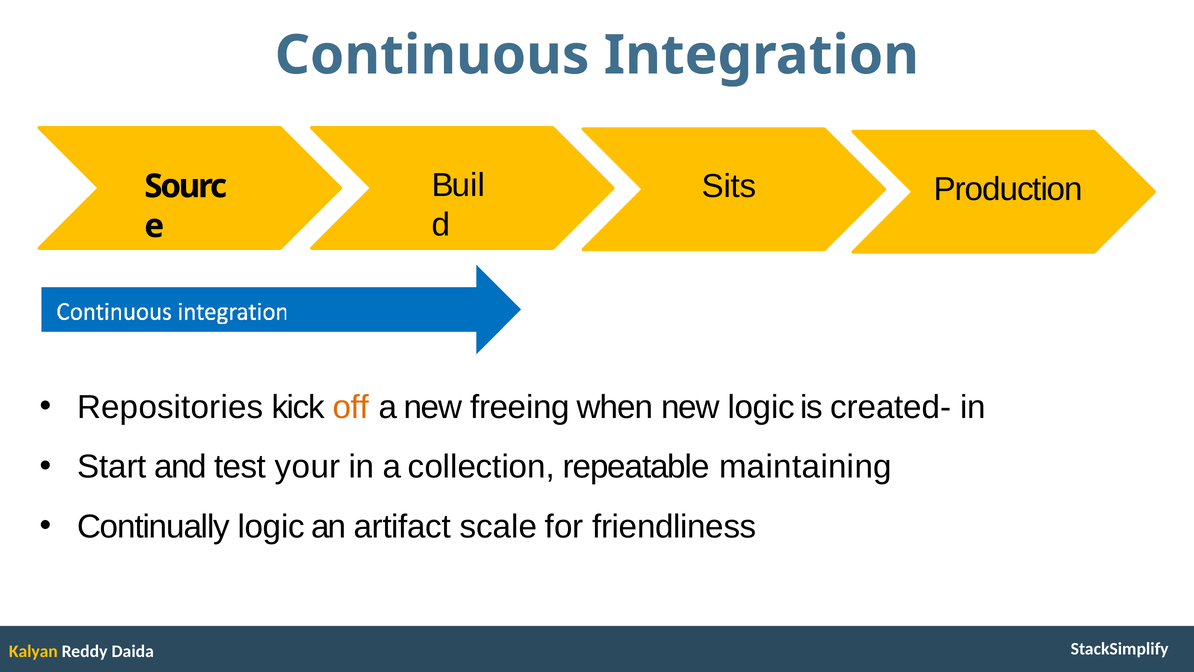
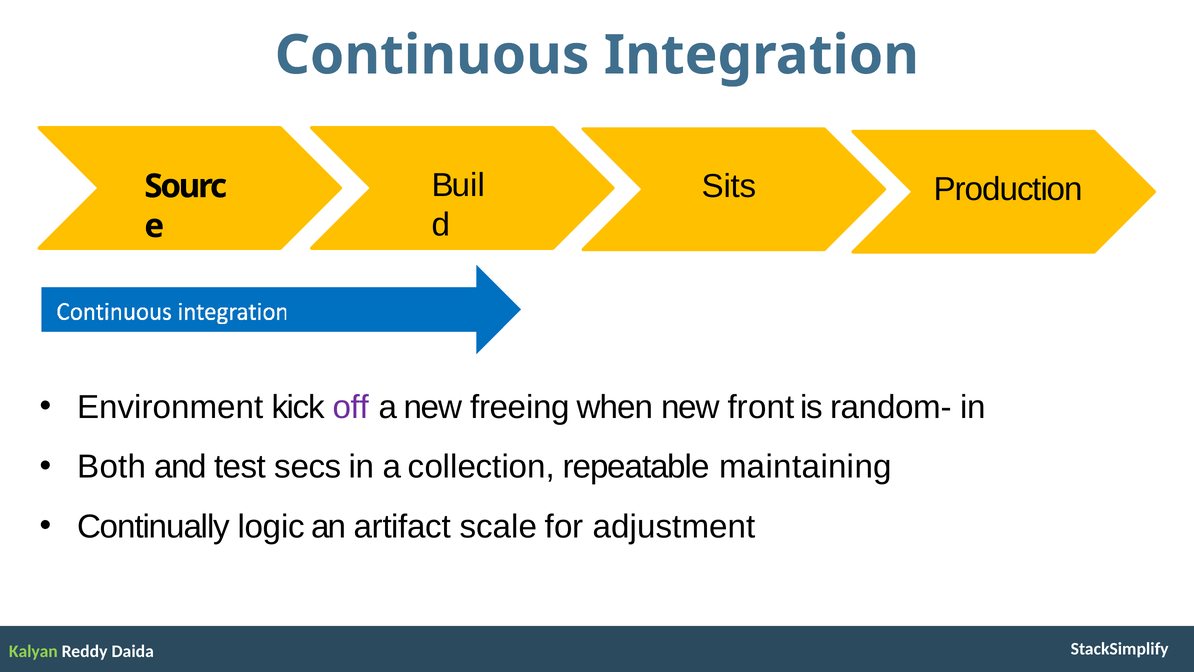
Repositories: Repositories -> Environment
off colour: orange -> purple
new logic: logic -> front
created-: created- -> random-
Start: Start -> Both
your: your -> secs
friendliness: friendliness -> adjustment
Kalyan colour: yellow -> light green
